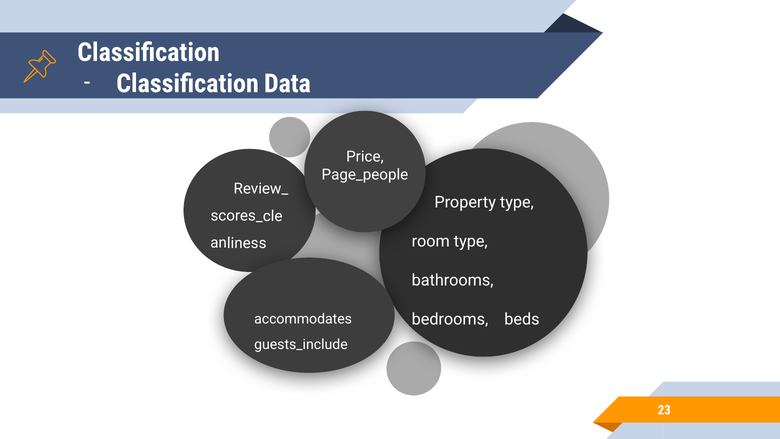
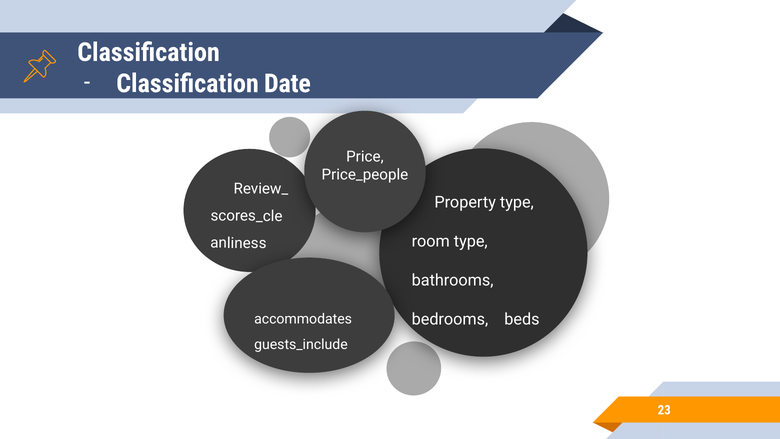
Data: Data -> Date
Page_people: Page_people -> Price_people
